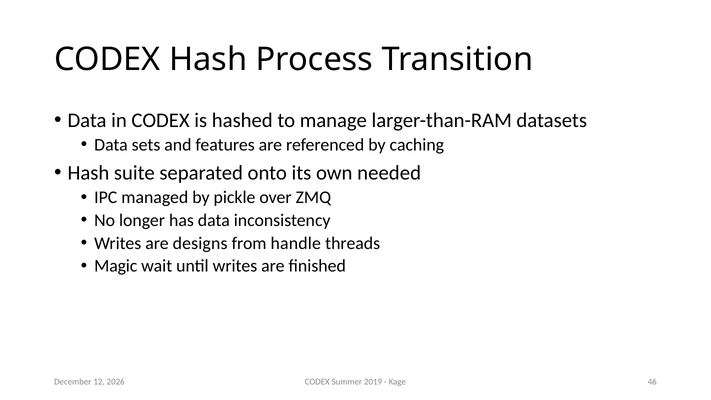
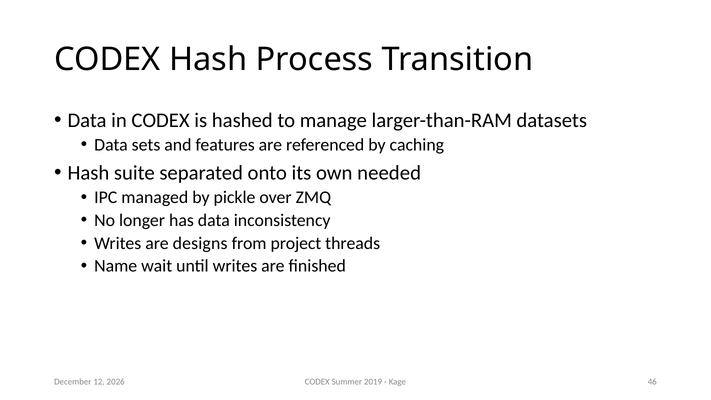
handle: handle -> project
Magic: Magic -> Name
